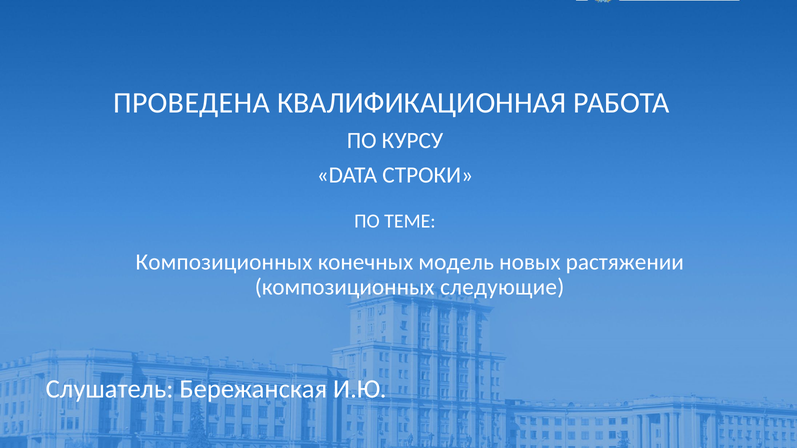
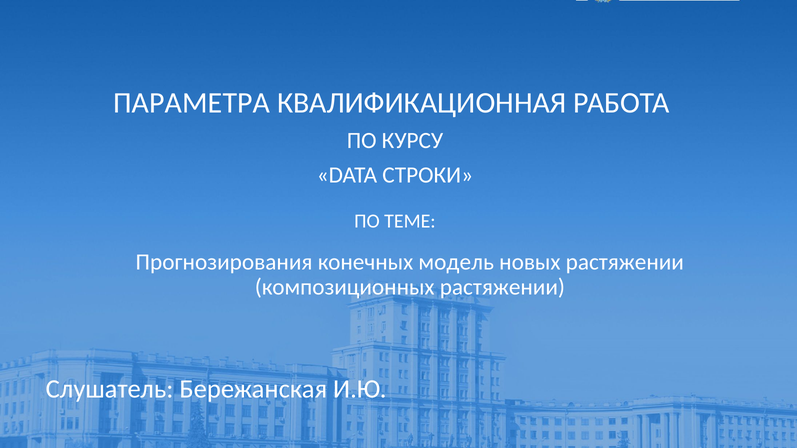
ПРОВЕДЕНА: ПРОВЕДЕНА -> ПАРАМЕТРА
Композиционных at (224, 262): Композиционных -> Прогнозирования
композиционных следующие: следующие -> растяжении
